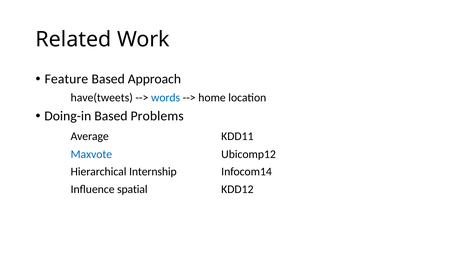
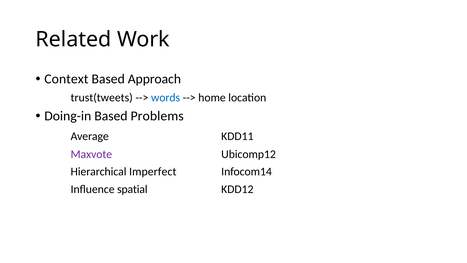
Feature: Feature -> Context
have(tweets: have(tweets -> trust(tweets
Maxvote colour: blue -> purple
Internship: Internship -> Imperfect
